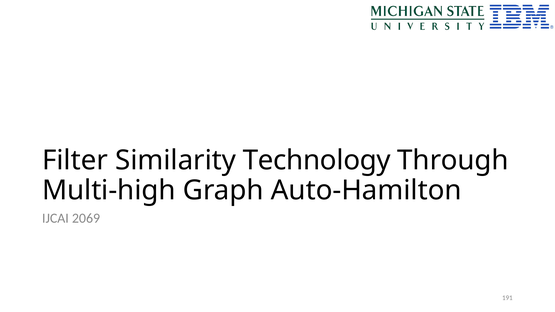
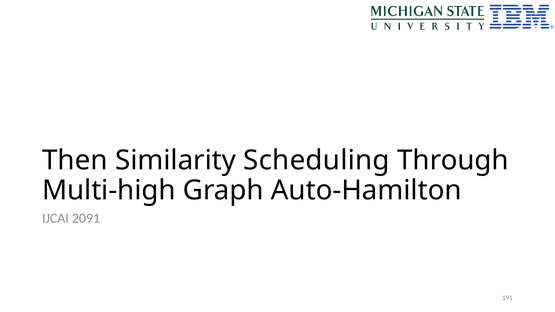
Filter: Filter -> Then
Technology: Technology -> Scheduling
2069: 2069 -> 2091
